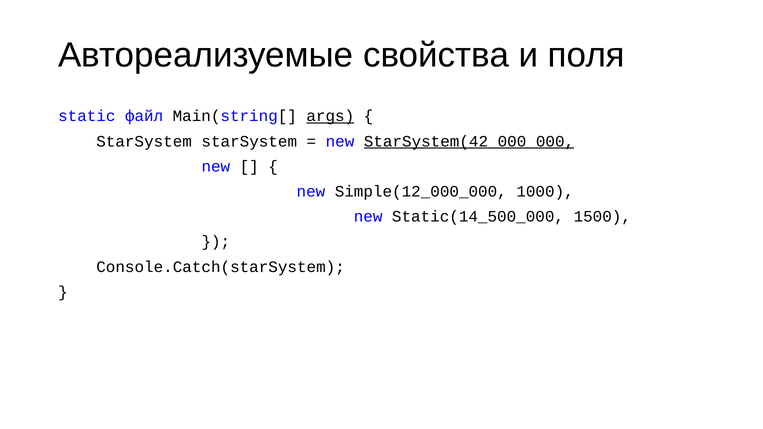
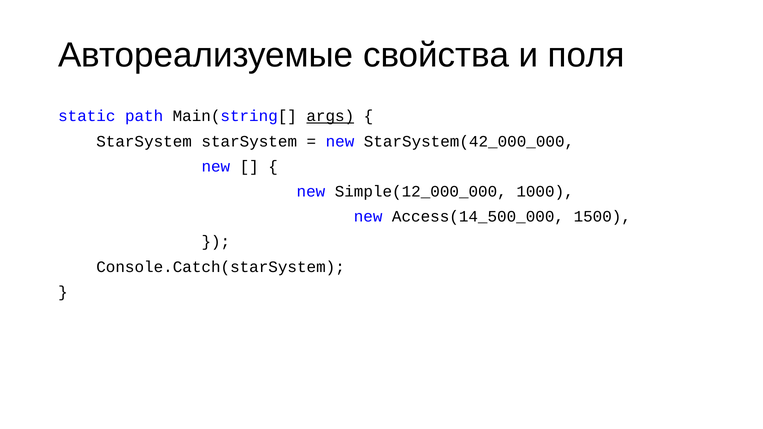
файл: файл -> path
StarSystem(42_000_000 underline: present -> none
Static(14_500_000: Static(14_500_000 -> Access(14_500_000
